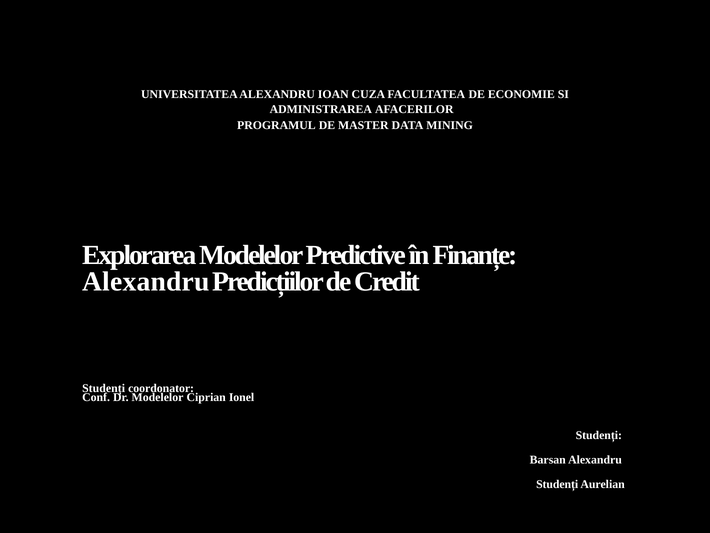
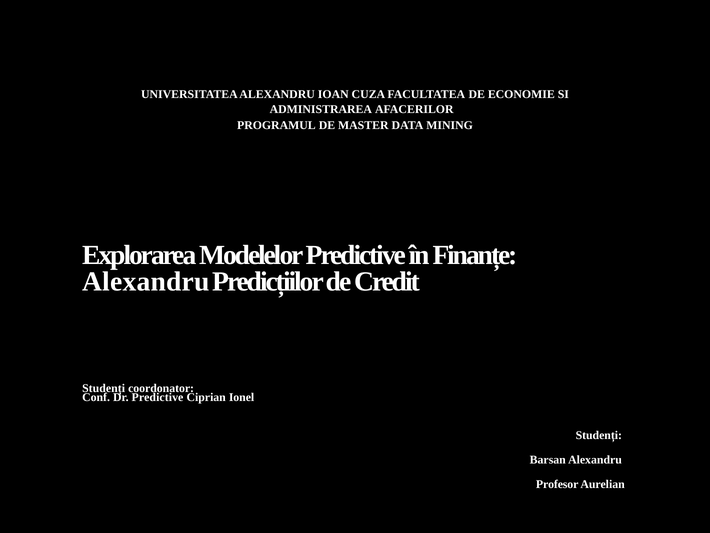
Dr Modelelor: Modelelor -> Predictive
Studenți at (557, 484): Studenți -> Profesor
